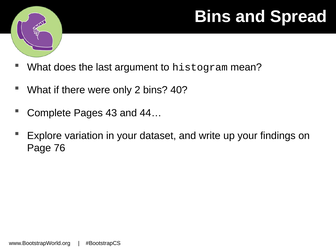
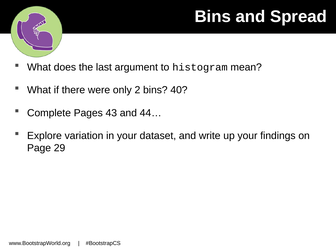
76: 76 -> 29
